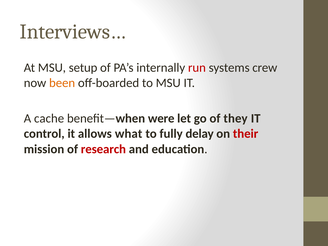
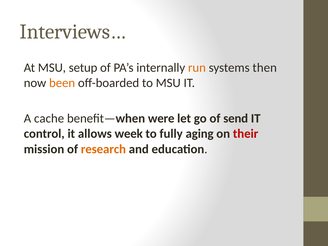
run colour: red -> orange
crew: crew -> then
they: they -> send
what: what -> week
delay: delay -> aging
research colour: red -> orange
